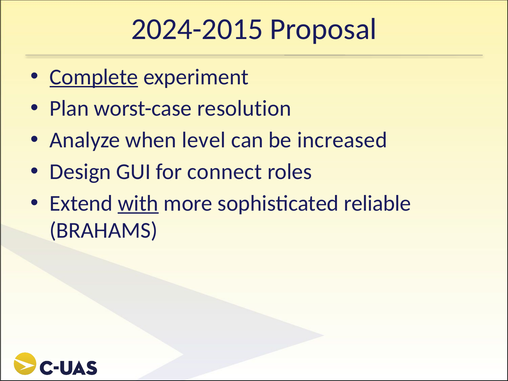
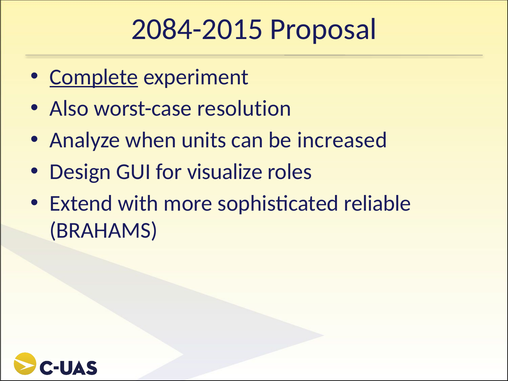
2024-2015: 2024-2015 -> 2084-2015
Plan: Plan -> Also
level: level -> units
connect: connect -> visualize
with underline: present -> none
